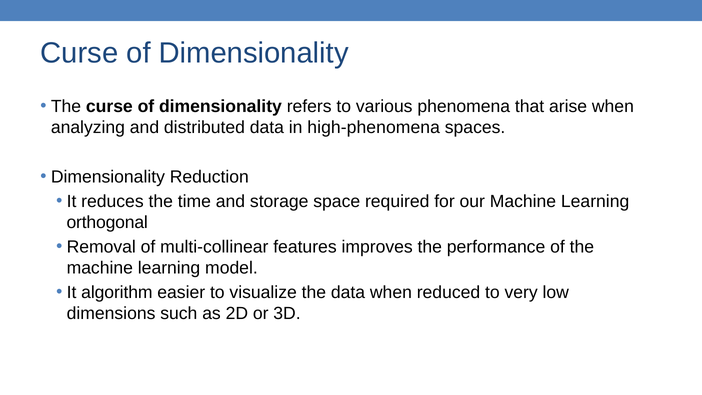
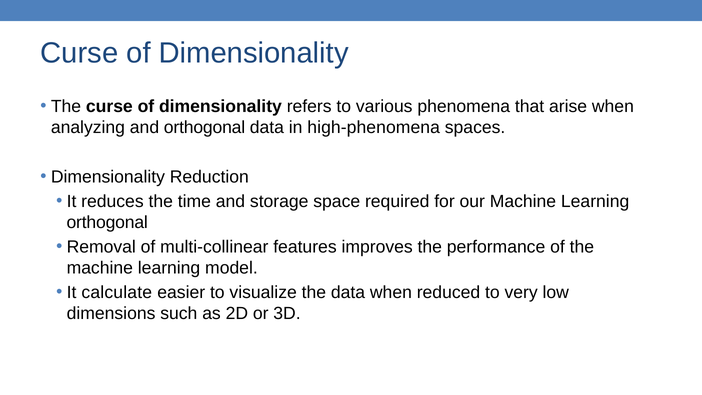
and distributed: distributed -> orthogonal
algorithm: algorithm -> calculate
